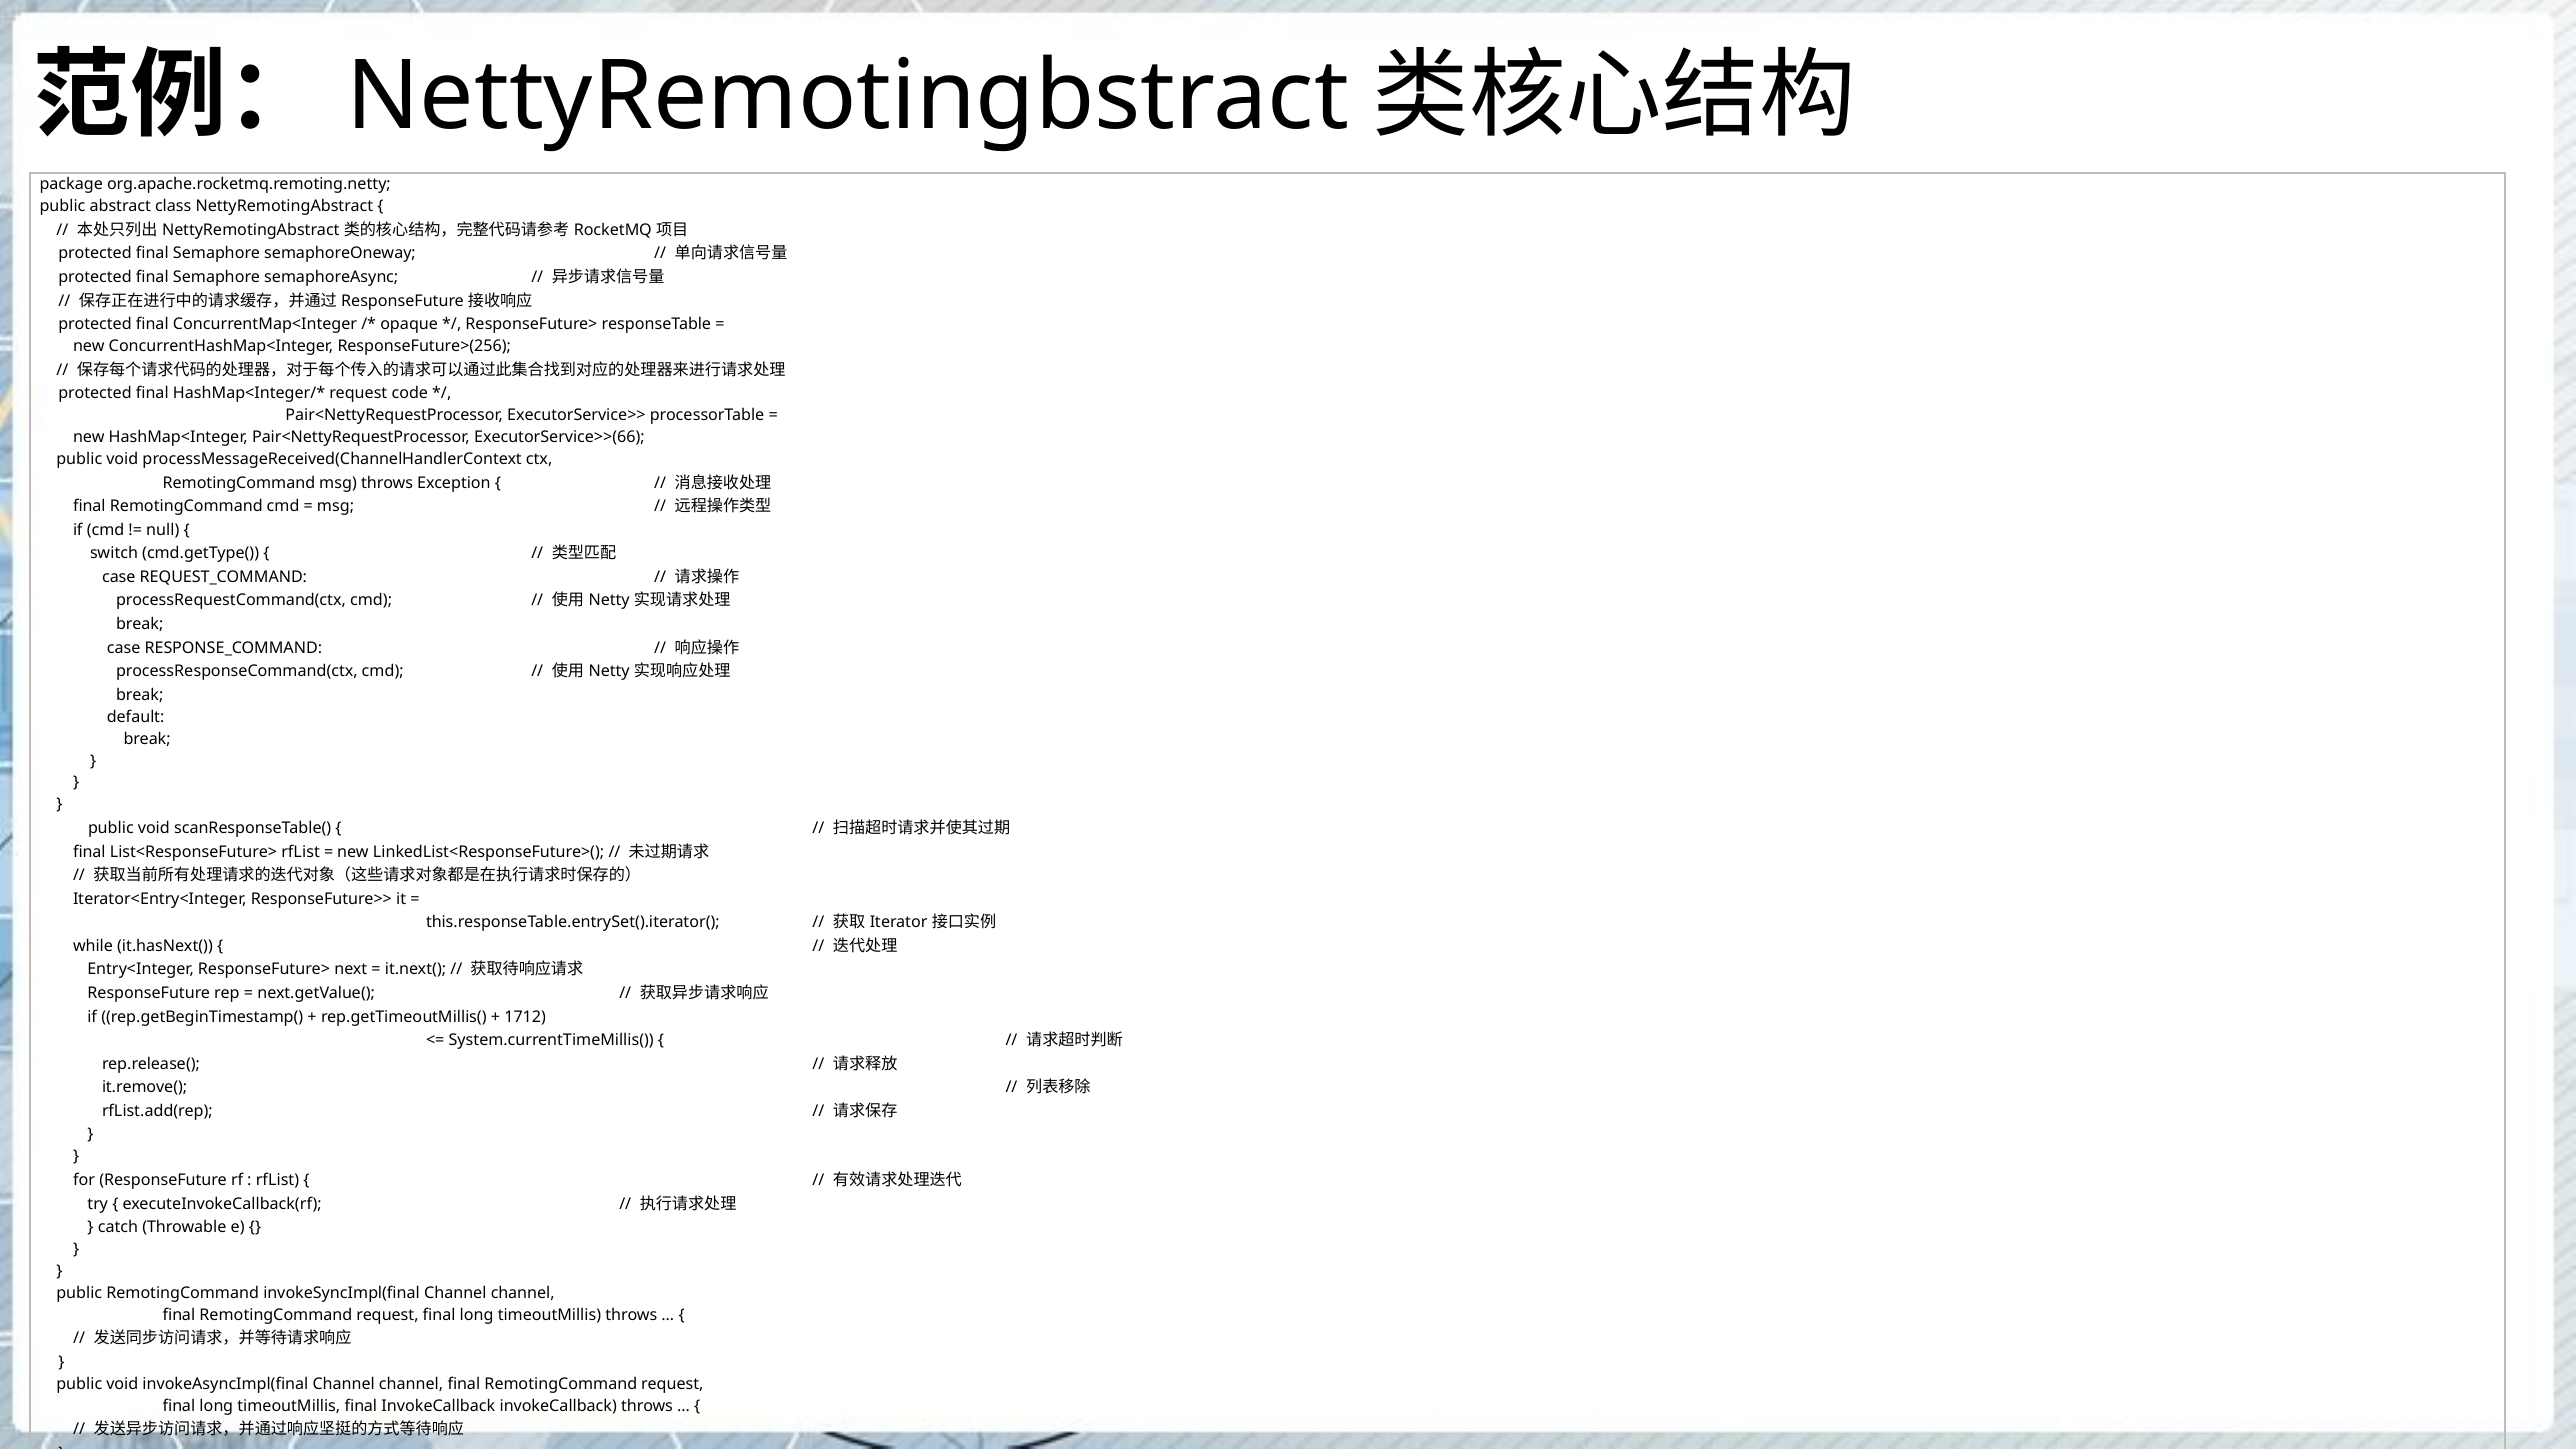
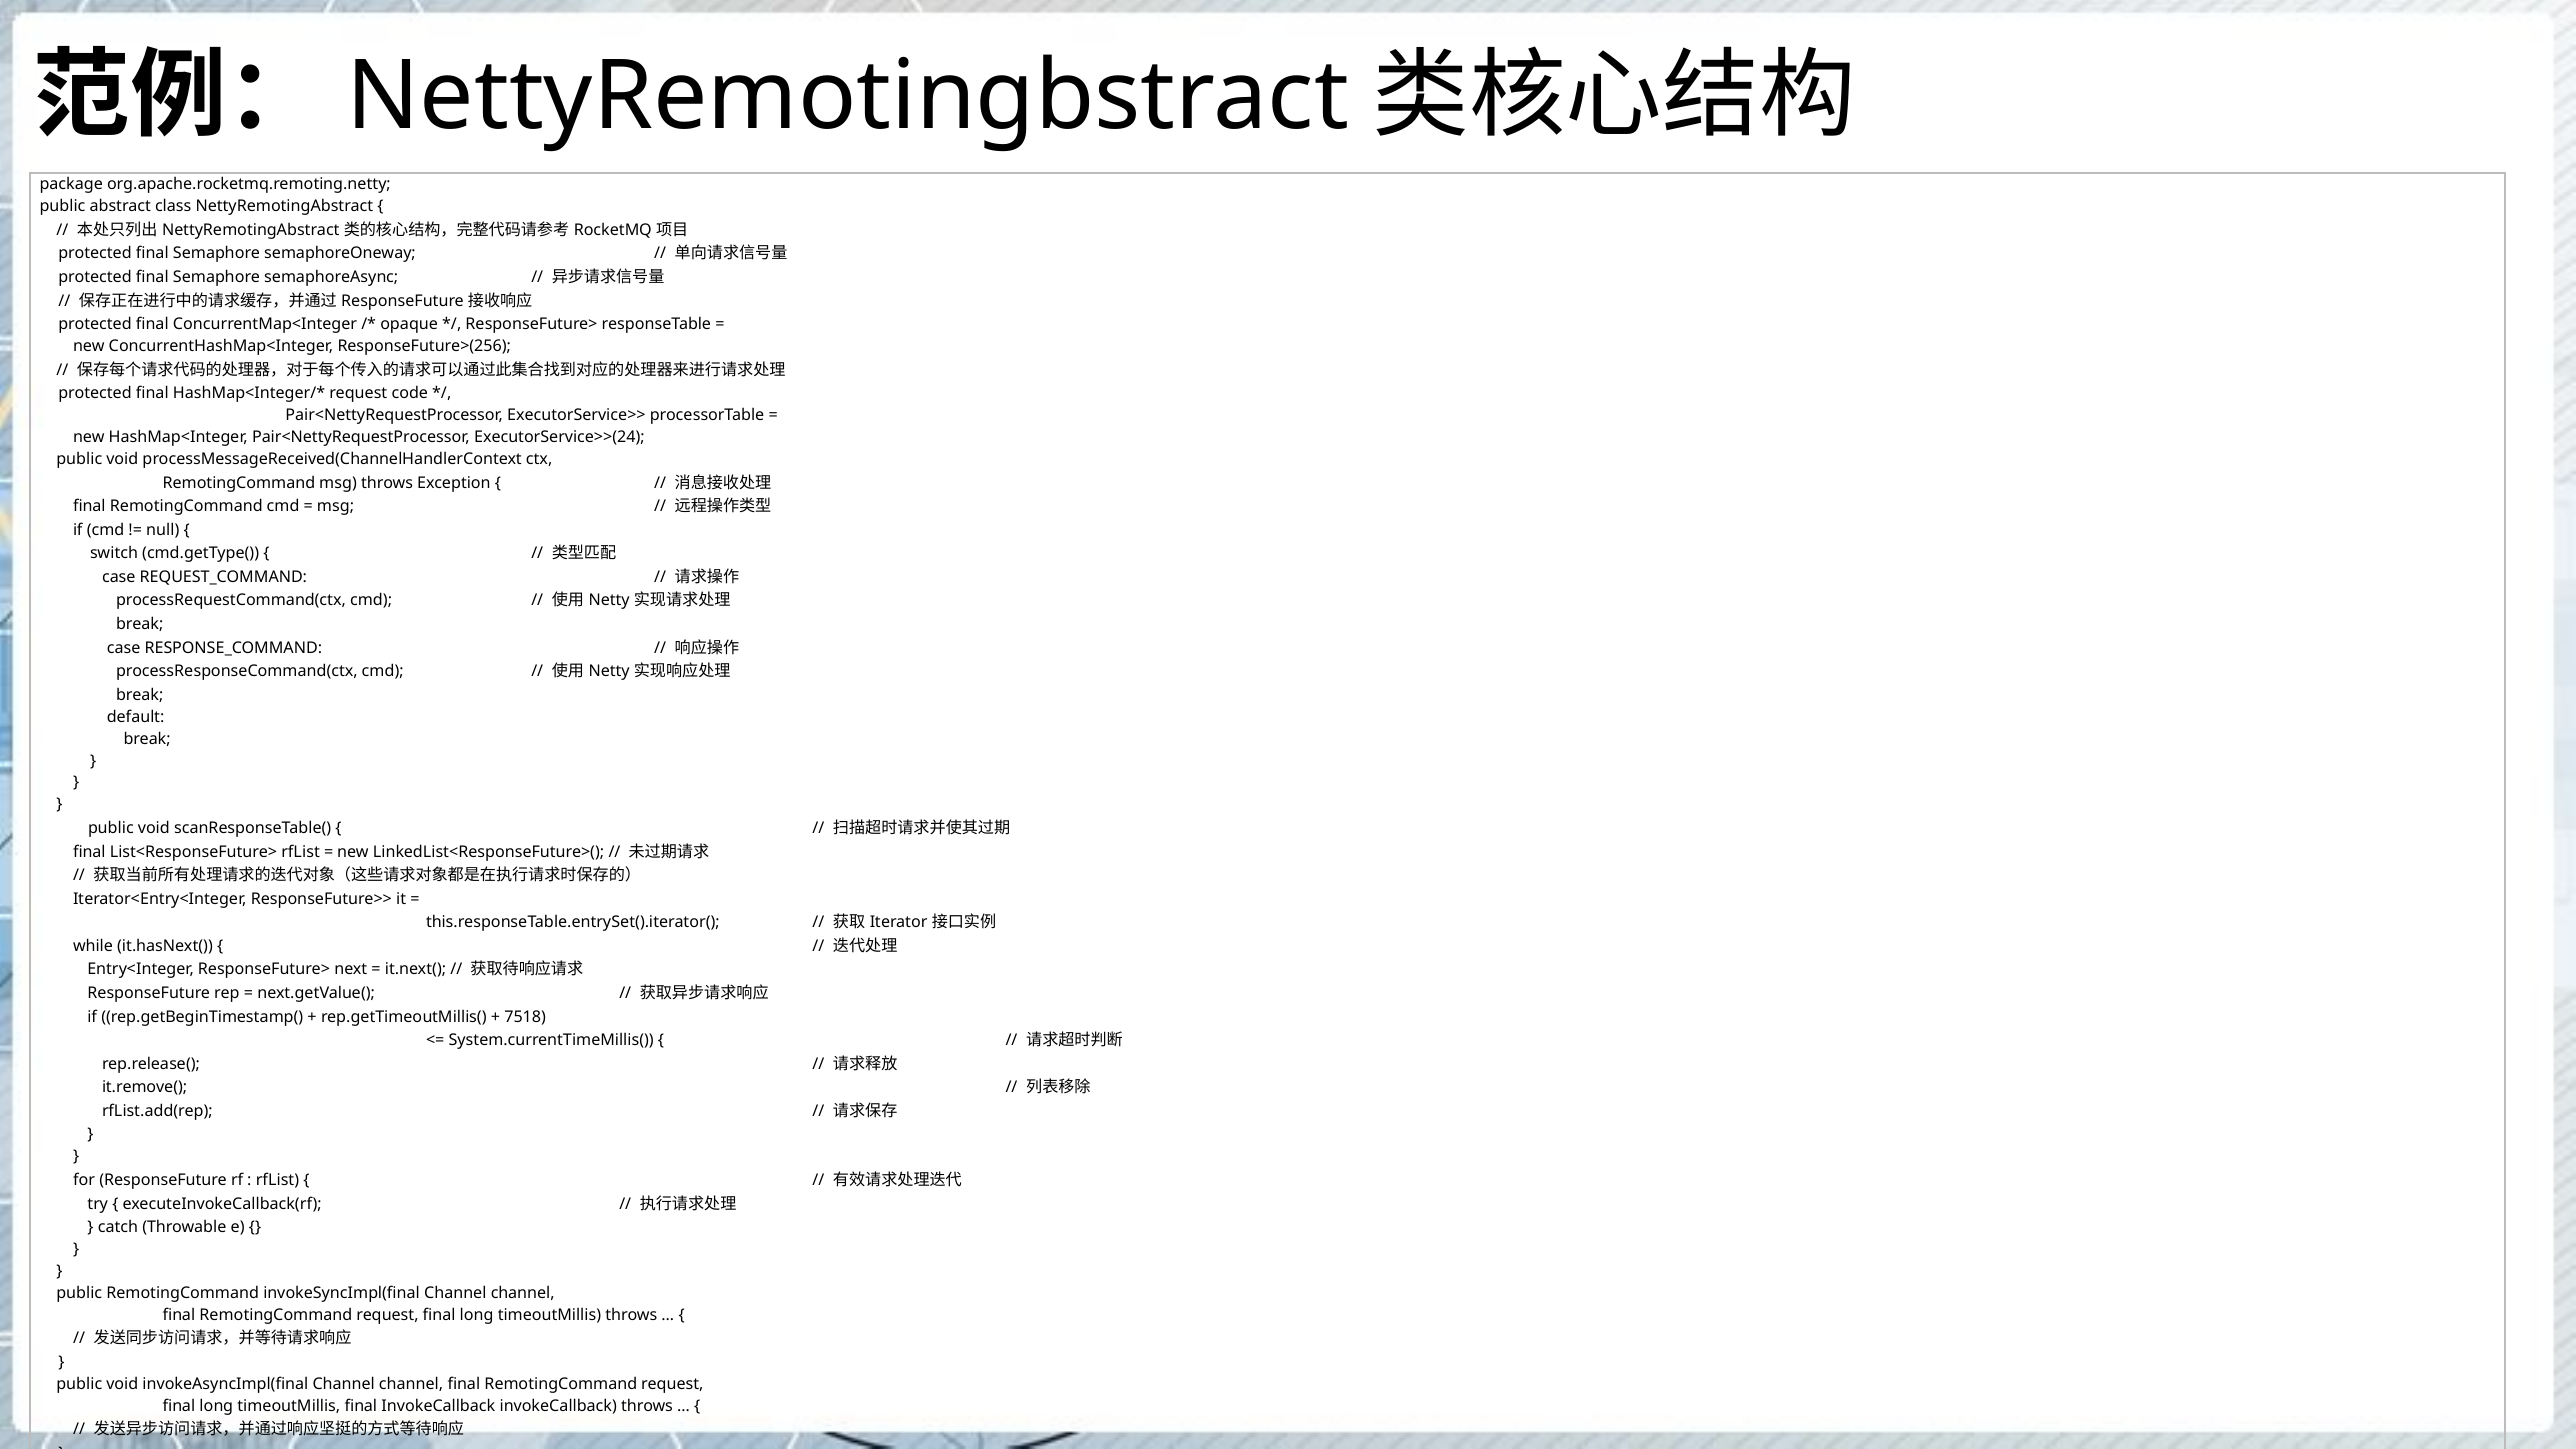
ExecutorService>>(66: ExecutorService>>(66 -> ExecutorService>>(24
1712: 1712 -> 7518
